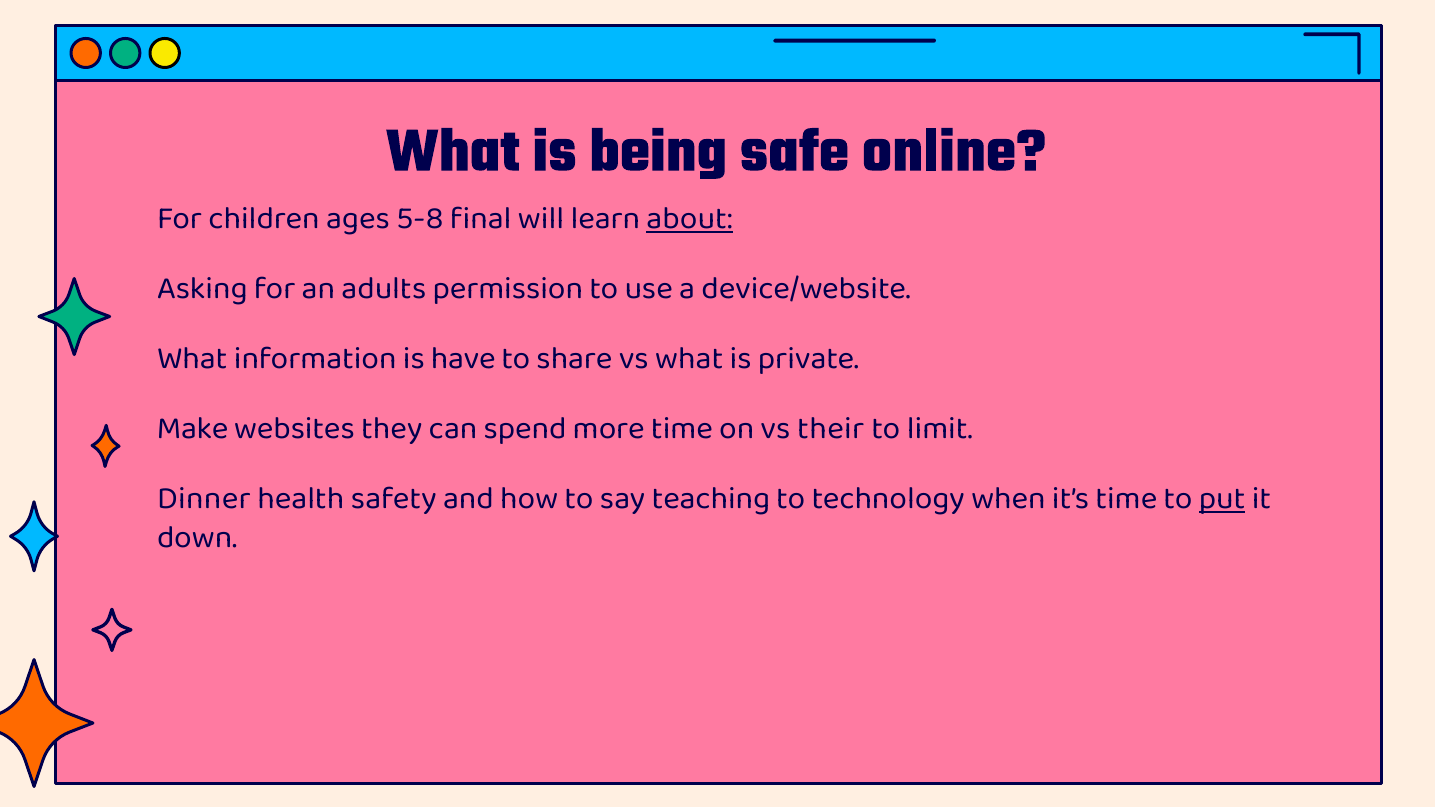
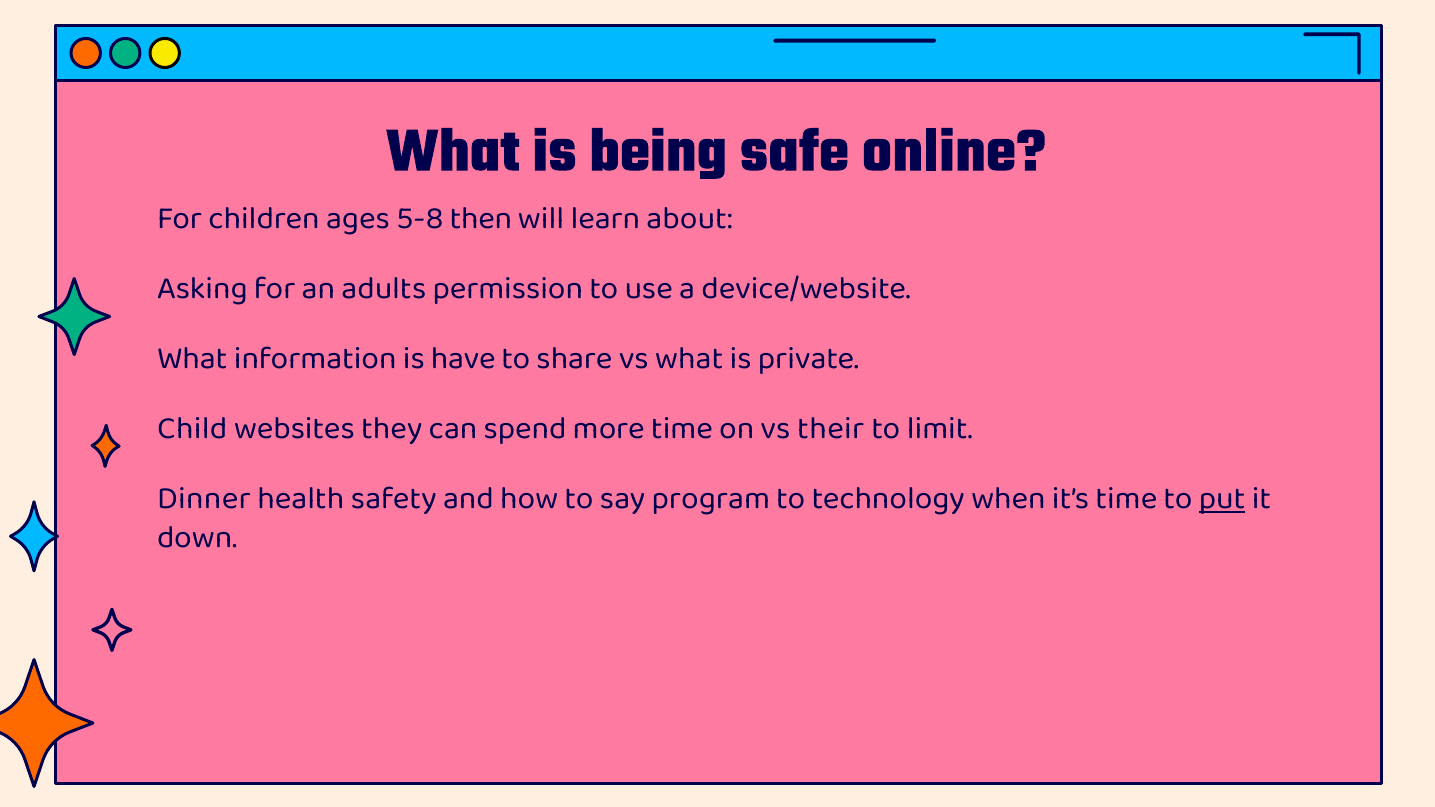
final: final -> then
about underline: present -> none
Make: Make -> Child
teaching: teaching -> program
